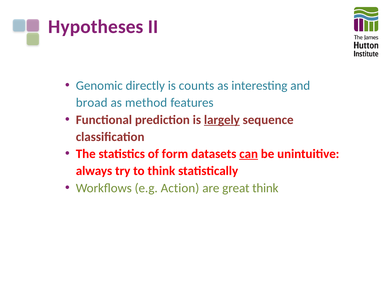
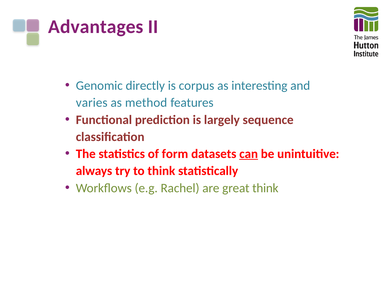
Hypotheses: Hypotheses -> Advantages
counts: counts -> corpus
broad: broad -> varies
largely underline: present -> none
Action: Action -> Rachel
